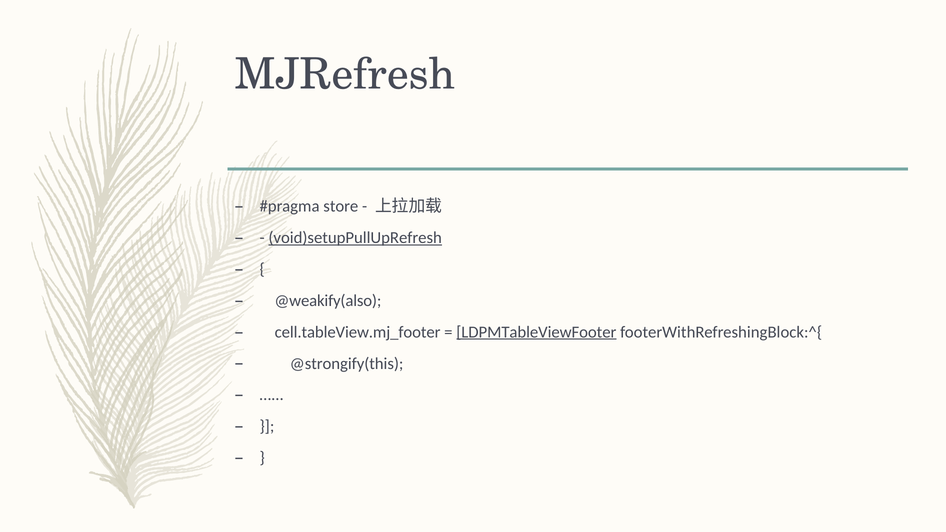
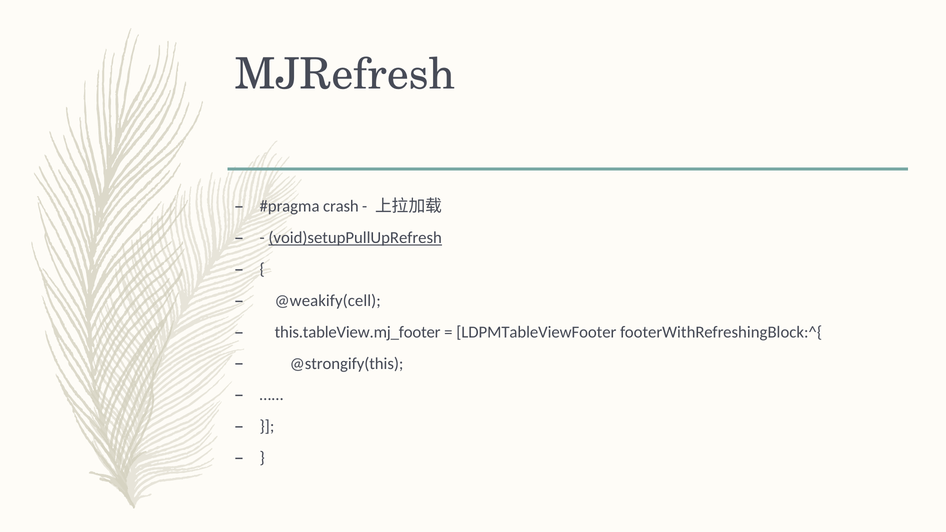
store: store -> crash
@weakify(also: @weakify(also -> @weakify(cell
cell.tableView.mj_footer: cell.tableView.mj_footer -> this.tableView.mj_footer
LDPMTableViewFooter underline: present -> none
